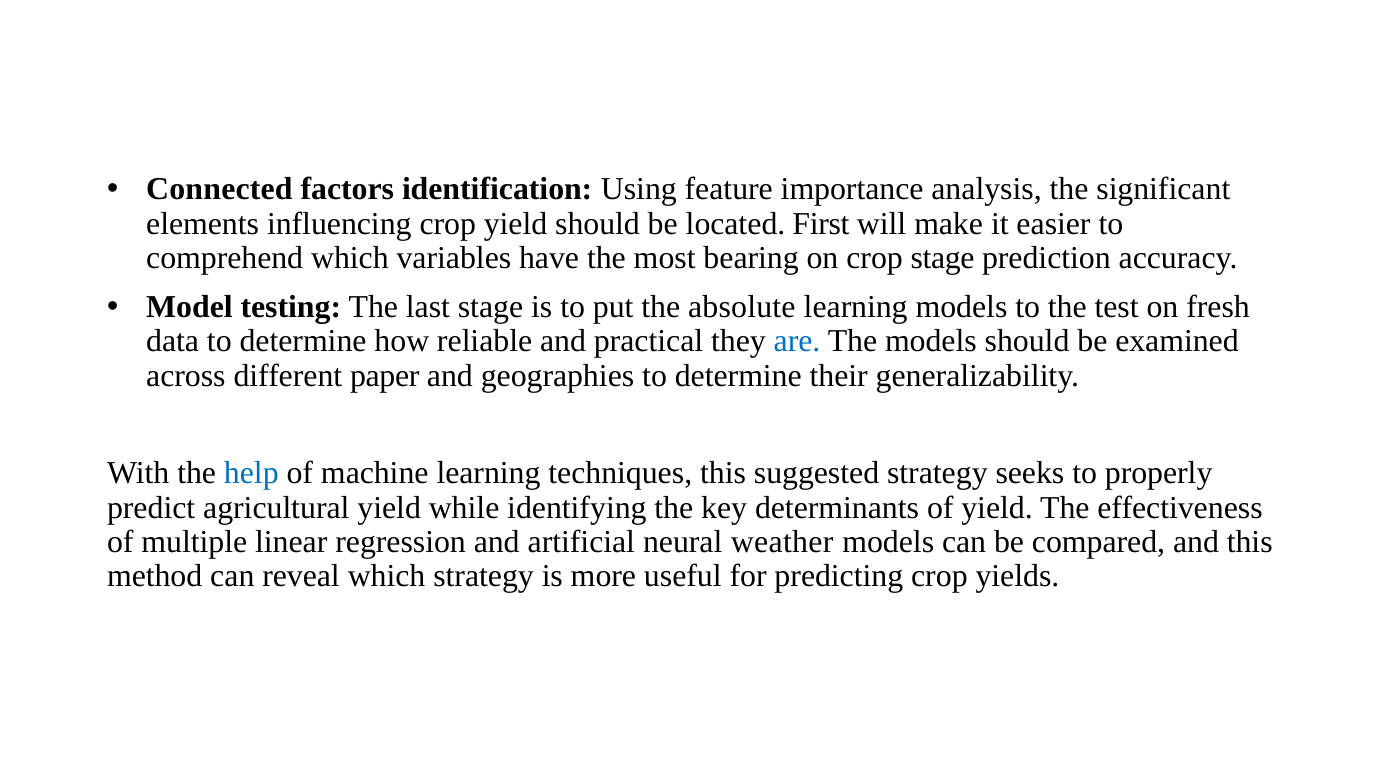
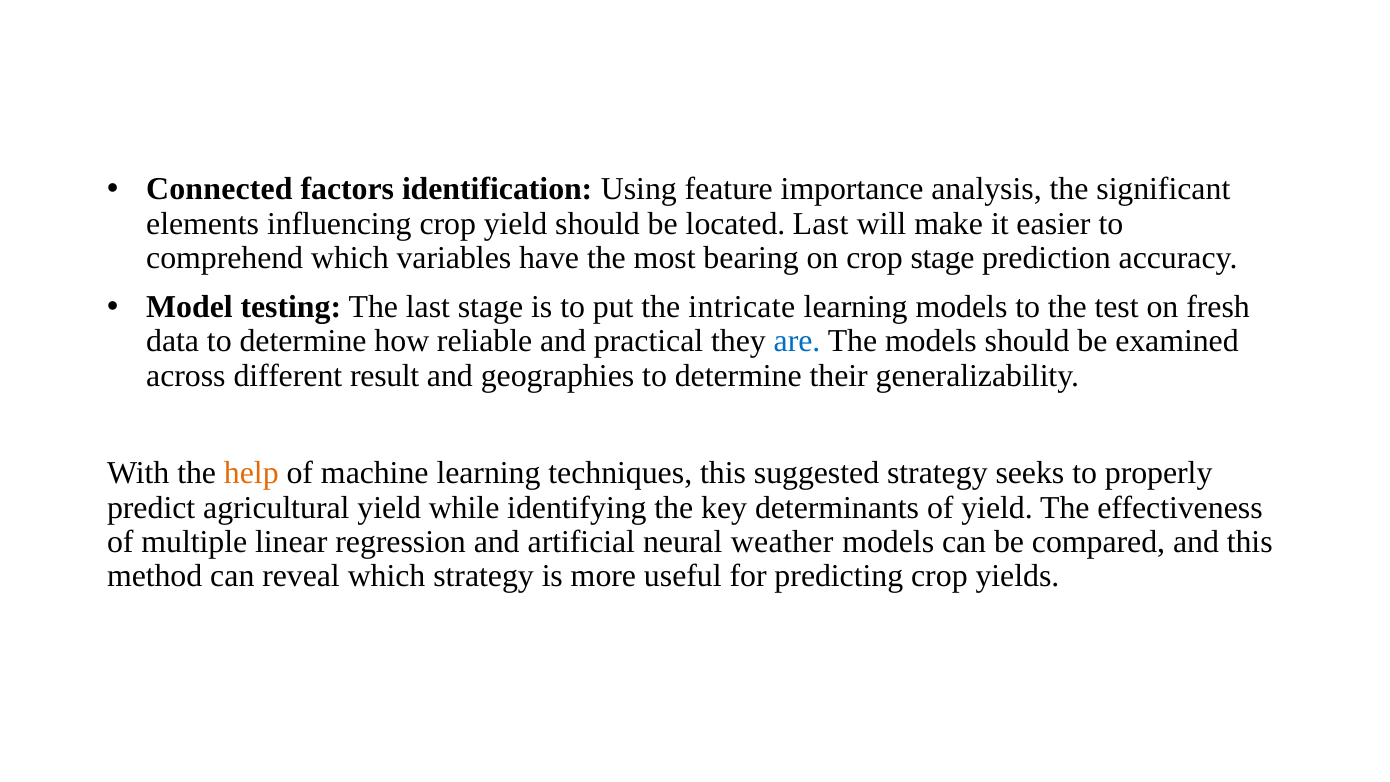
located First: First -> Last
absolute: absolute -> intricate
paper: paper -> result
help colour: blue -> orange
